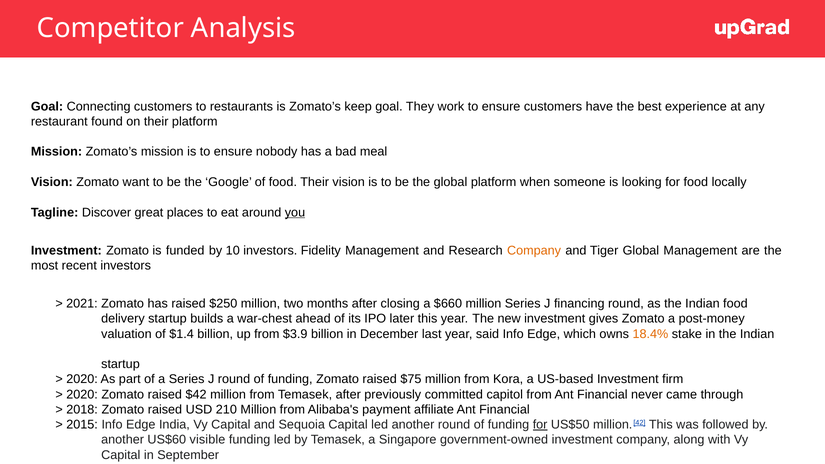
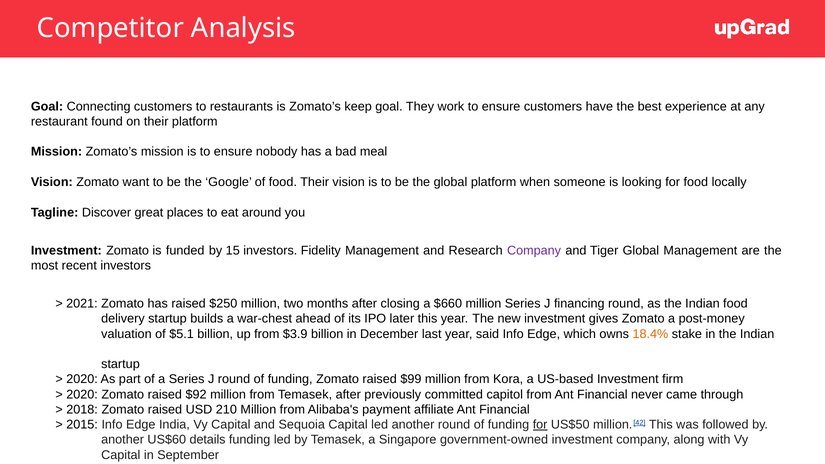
you underline: present -> none
10: 10 -> 15
Company at (534, 250) colour: orange -> purple
$1.4: $1.4 -> $5.1
$75: $75 -> $99
$42: $42 -> $92
visible: visible -> details
